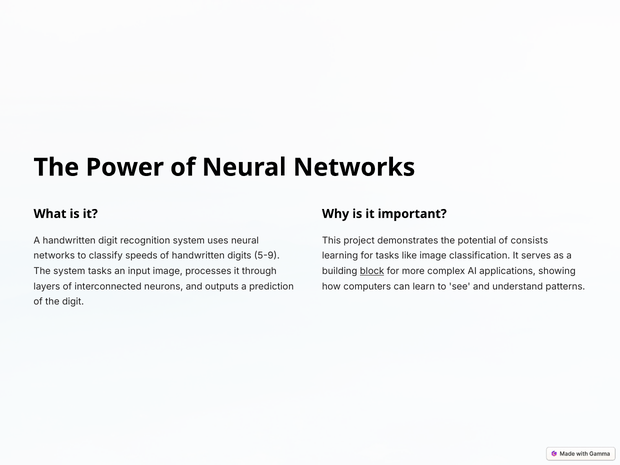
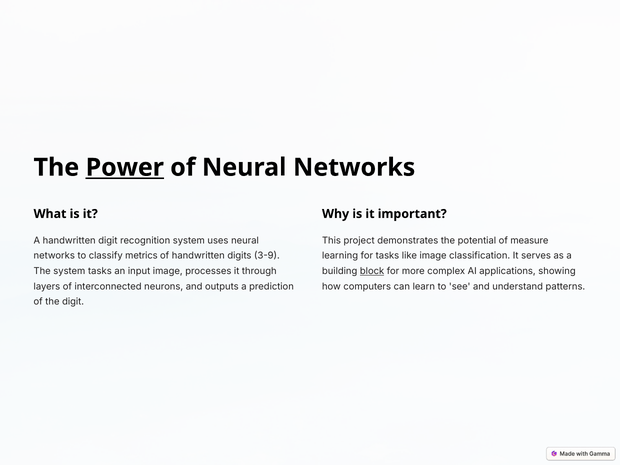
Power underline: none -> present
consists: consists -> measure
speeds: speeds -> metrics
5-9: 5-9 -> 3-9
